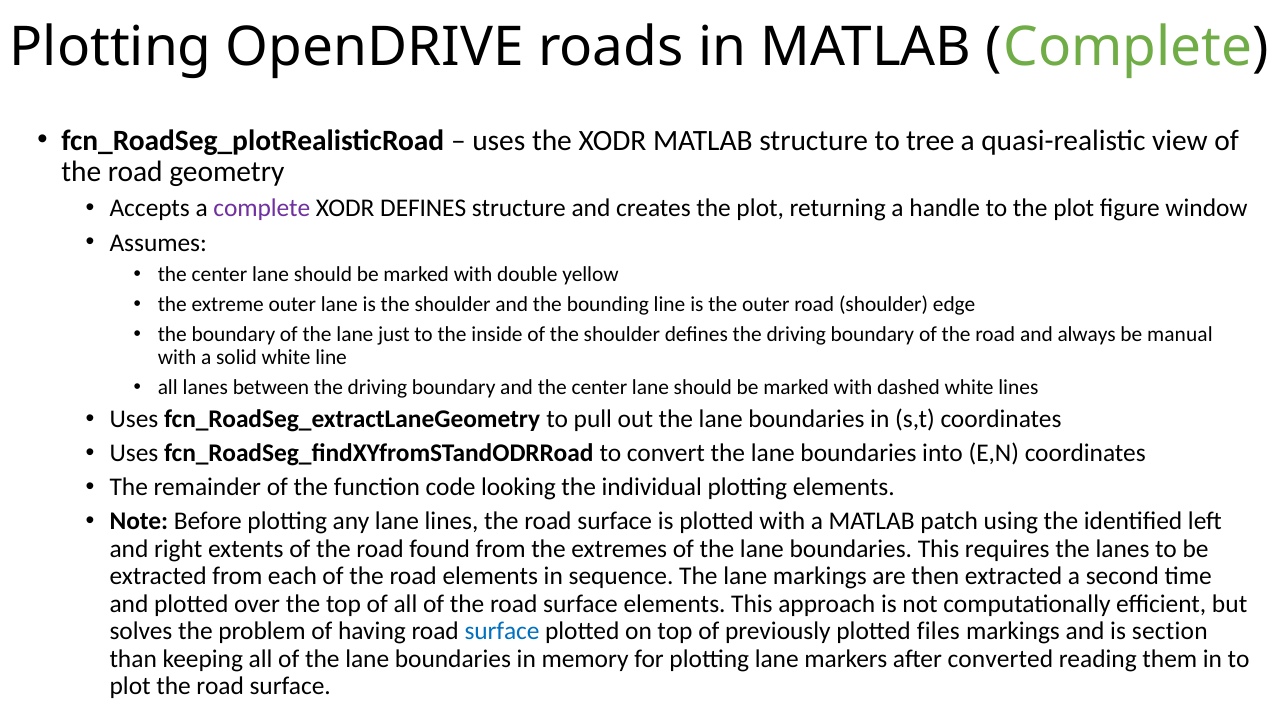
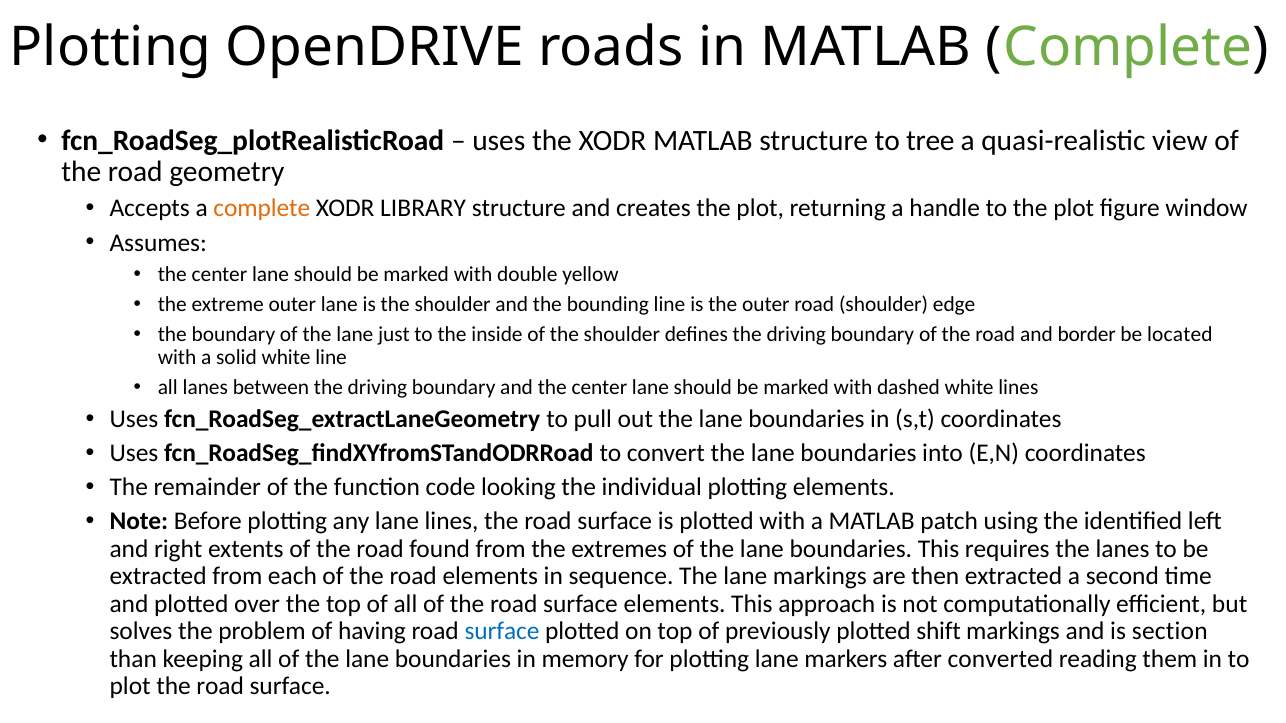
complete at (262, 209) colour: purple -> orange
XODR DEFINES: DEFINES -> LIBRARY
always: always -> border
manual: manual -> located
files: files -> shift
